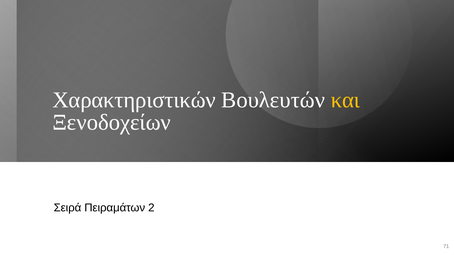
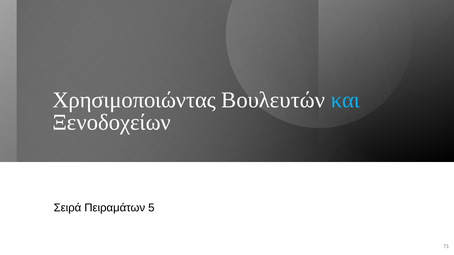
Χαρακτηριστικών: Χαρακτηριστικών -> Χρησιμοποιώντας
και colour: yellow -> light blue
2: 2 -> 5
